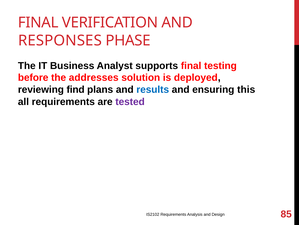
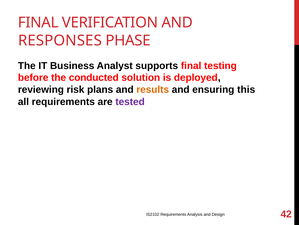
addresses: addresses -> conducted
find: find -> risk
results colour: blue -> orange
85: 85 -> 42
